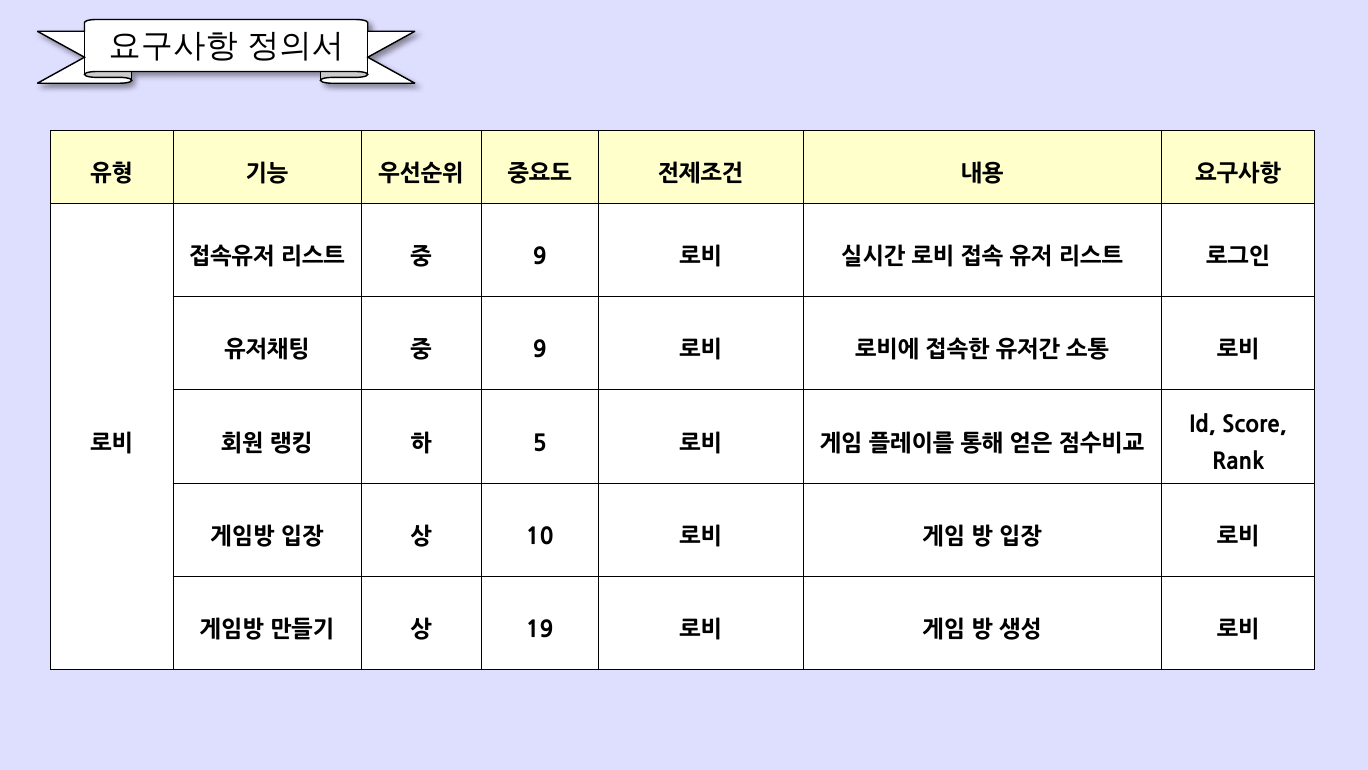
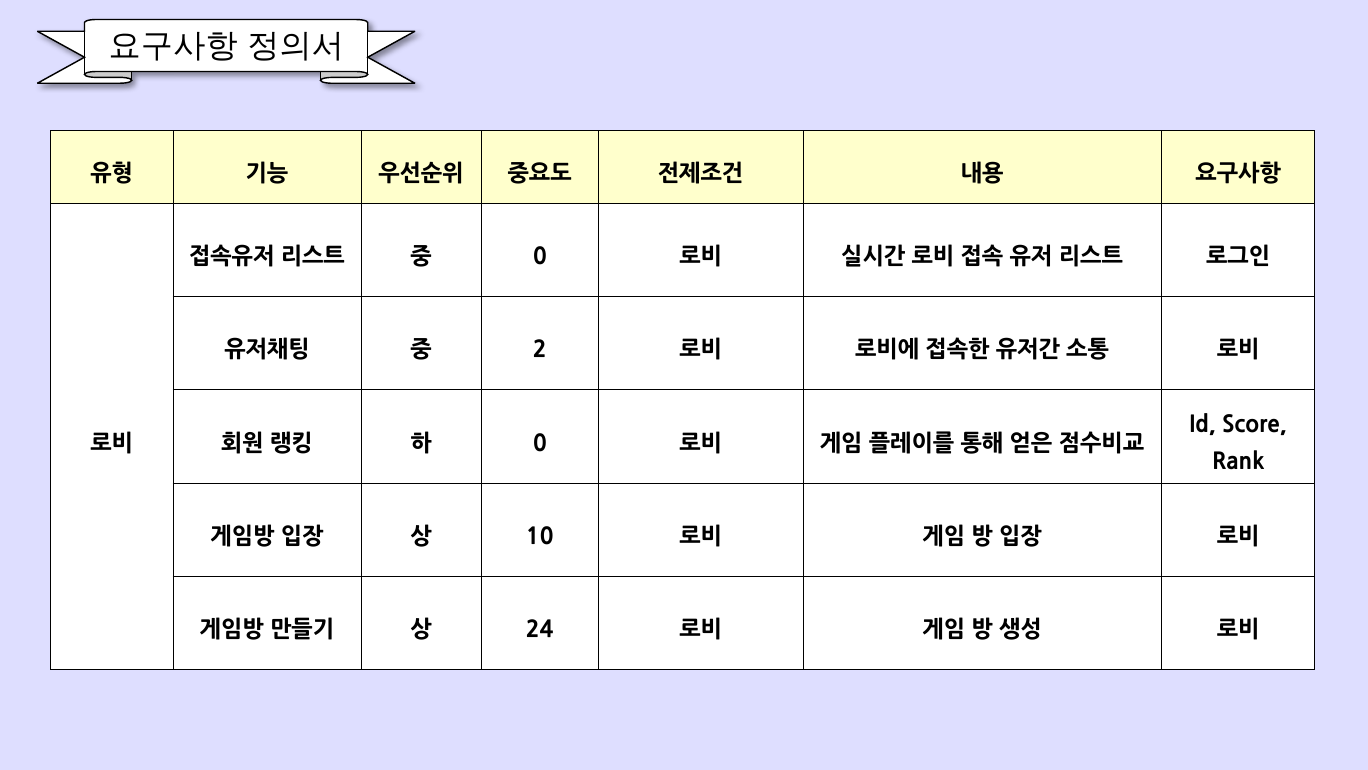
9 at (540, 257): 9 -> 0
9 at (540, 350): 9 -> 2
5 at (540, 443): 5 -> 0
19: 19 -> 24
